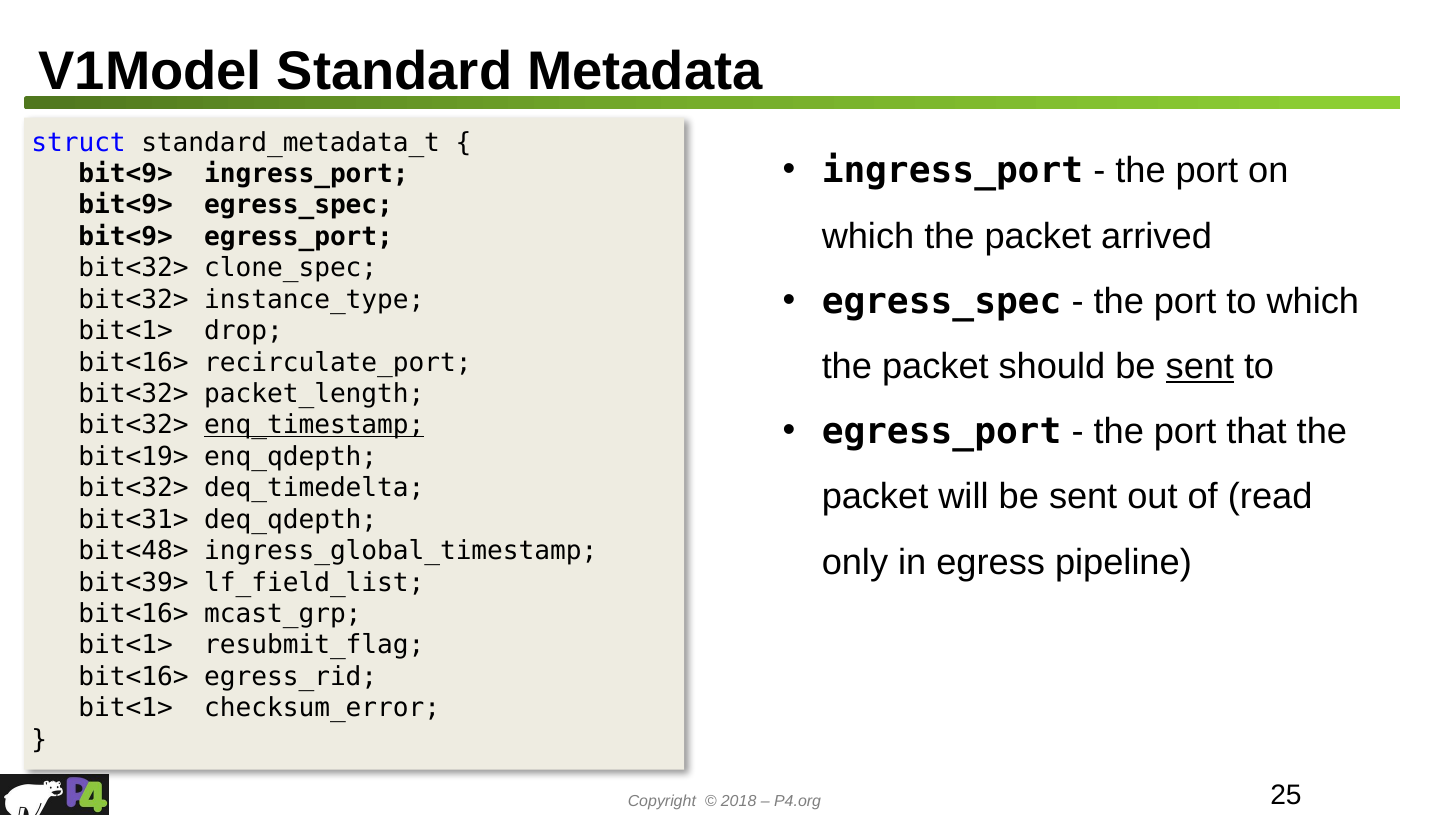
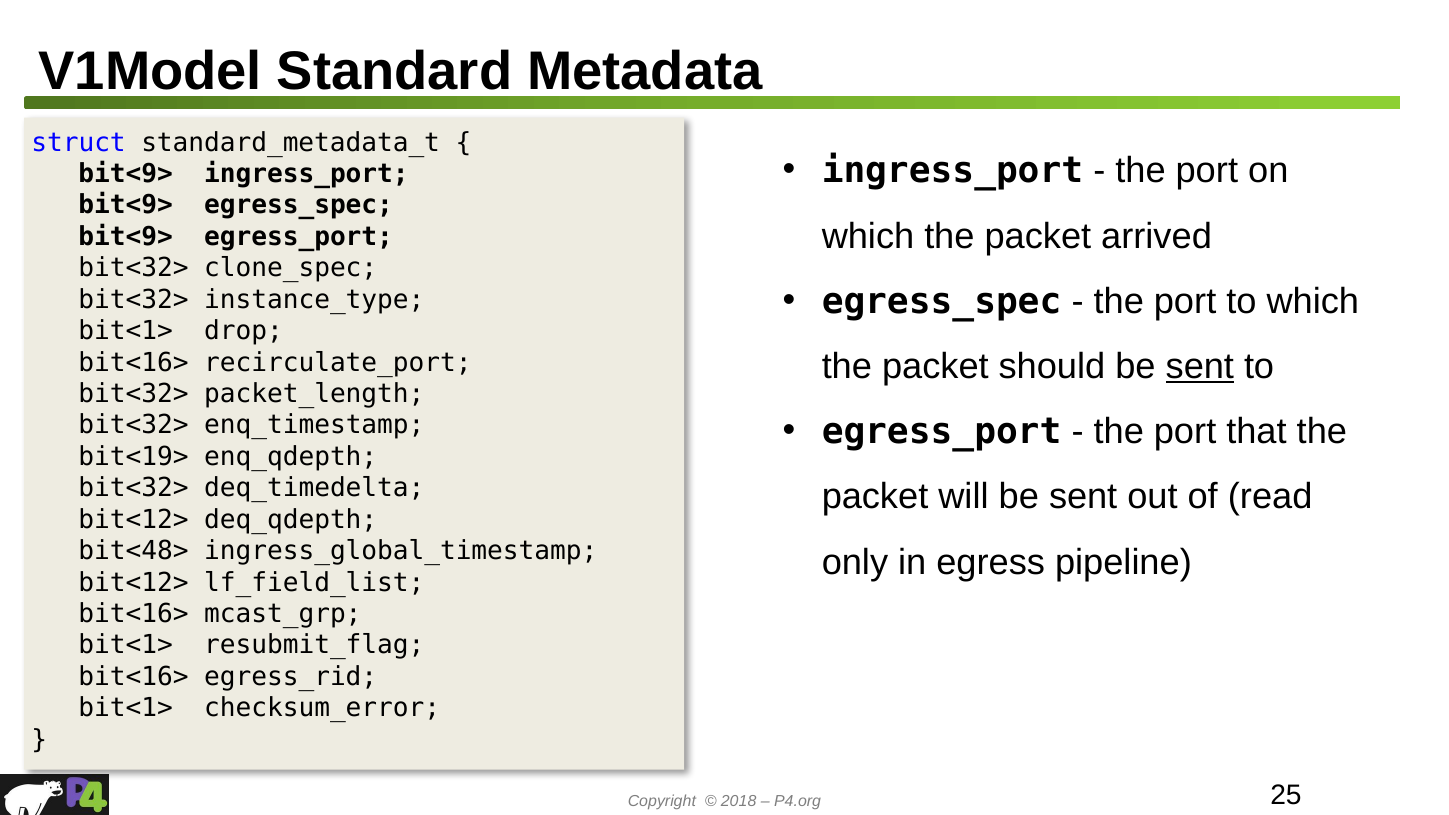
enq_timestamp underline: present -> none
bit<31> at (134, 520): bit<31> -> bit<12>
bit<39> at (134, 583): bit<39> -> bit<12>
